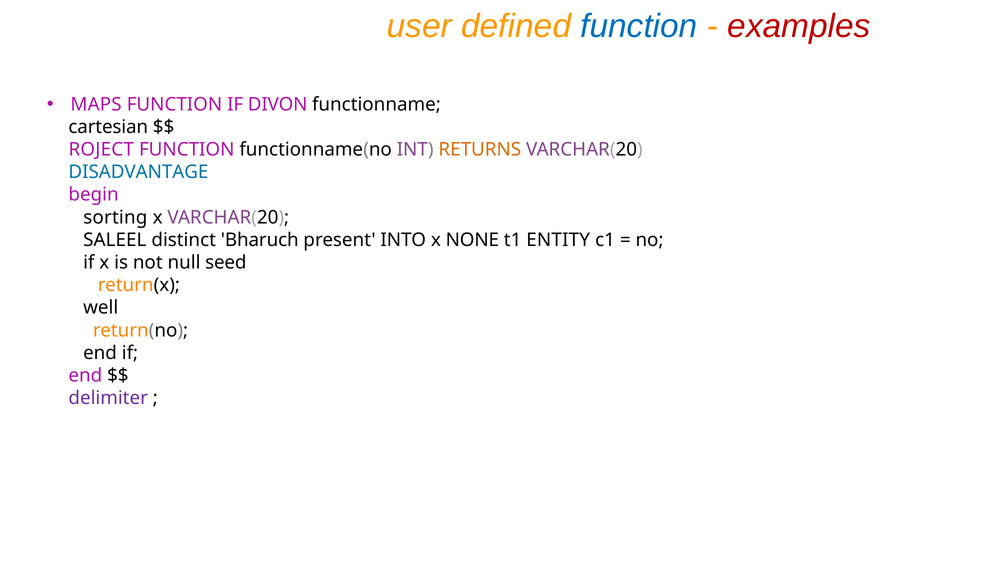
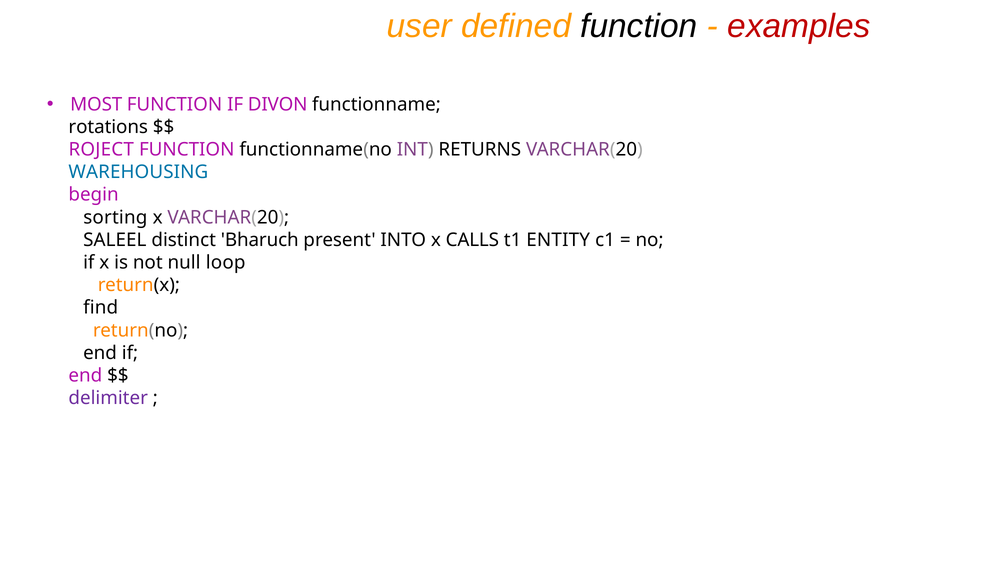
function at (639, 26) colour: blue -> black
MAPS: MAPS -> MOST
cartesian: cartesian -> rotations
RETURNS colour: orange -> black
DISADVANTAGE: DISADVANTAGE -> WAREHOUSING
NONE: NONE -> CALLS
seed: seed -> loop
well: well -> find
